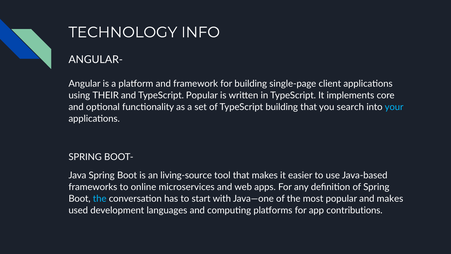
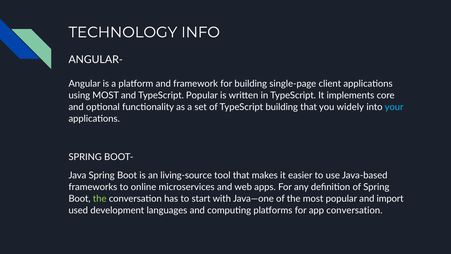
using THEIR: THEIR -> MOST
search: search -> widely
the at (100, 199) colour: light blue -> light green
and makes: makes -> import
app contributions: contributions -> conversation
